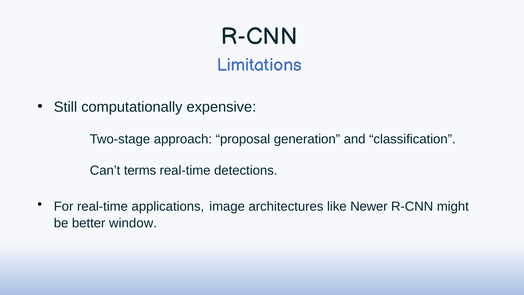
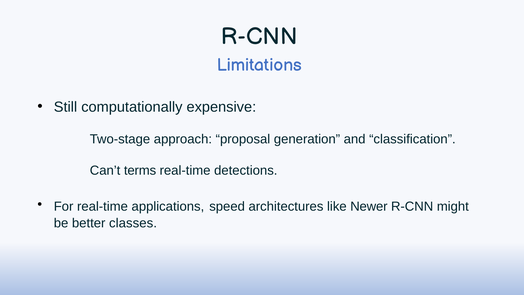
image: image -> speed
window: window -> classes
